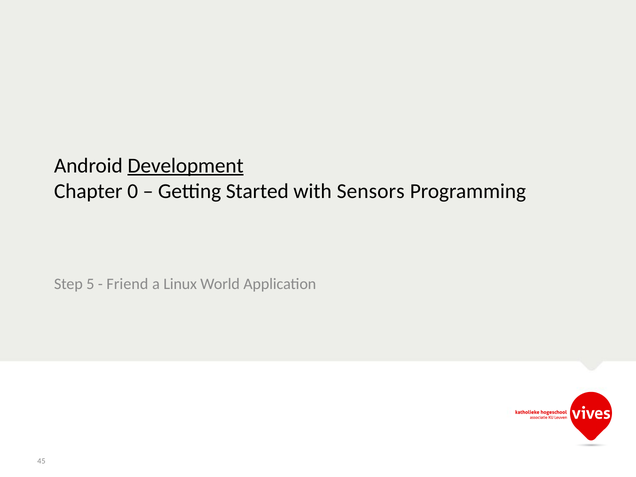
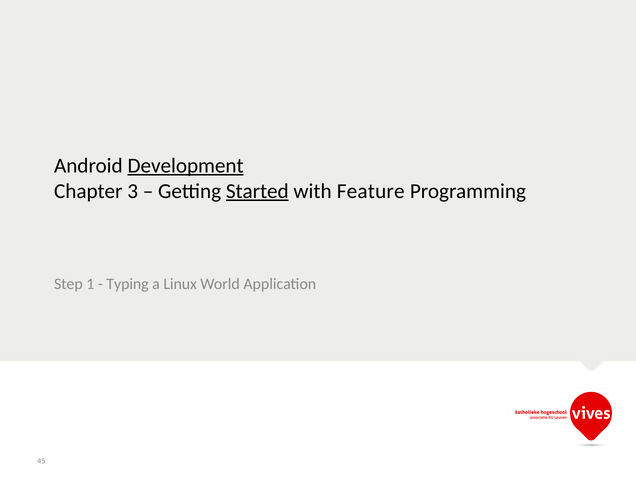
0: 0 -> 3
Started underline: none -> present
Sensors: Sensors -> Feature
5: 5 -> 1
Friend: Friend -> Typing
